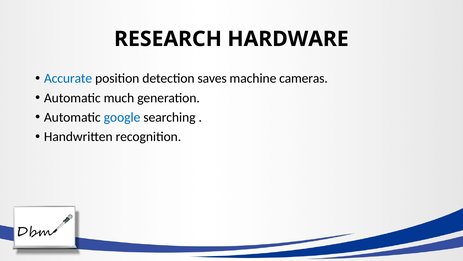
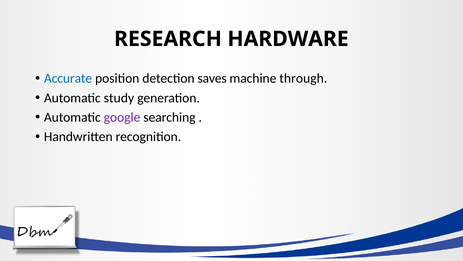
cameras: cameras -> through
much: much -> study
google colour: blue -> purple
